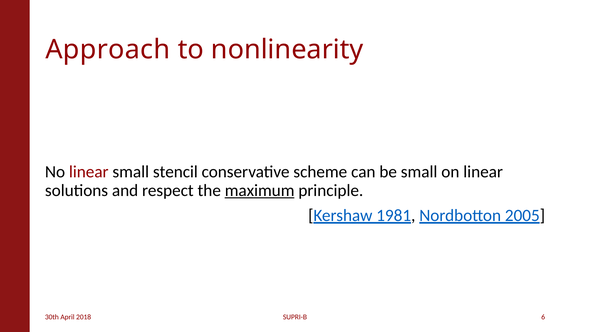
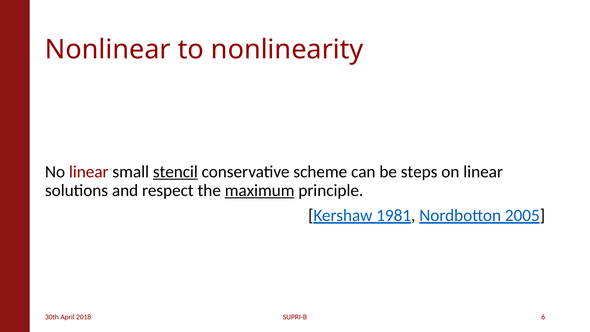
Approach: Approach -> Nonlinear
stencil underline: none -> present
be small: small -> steps
